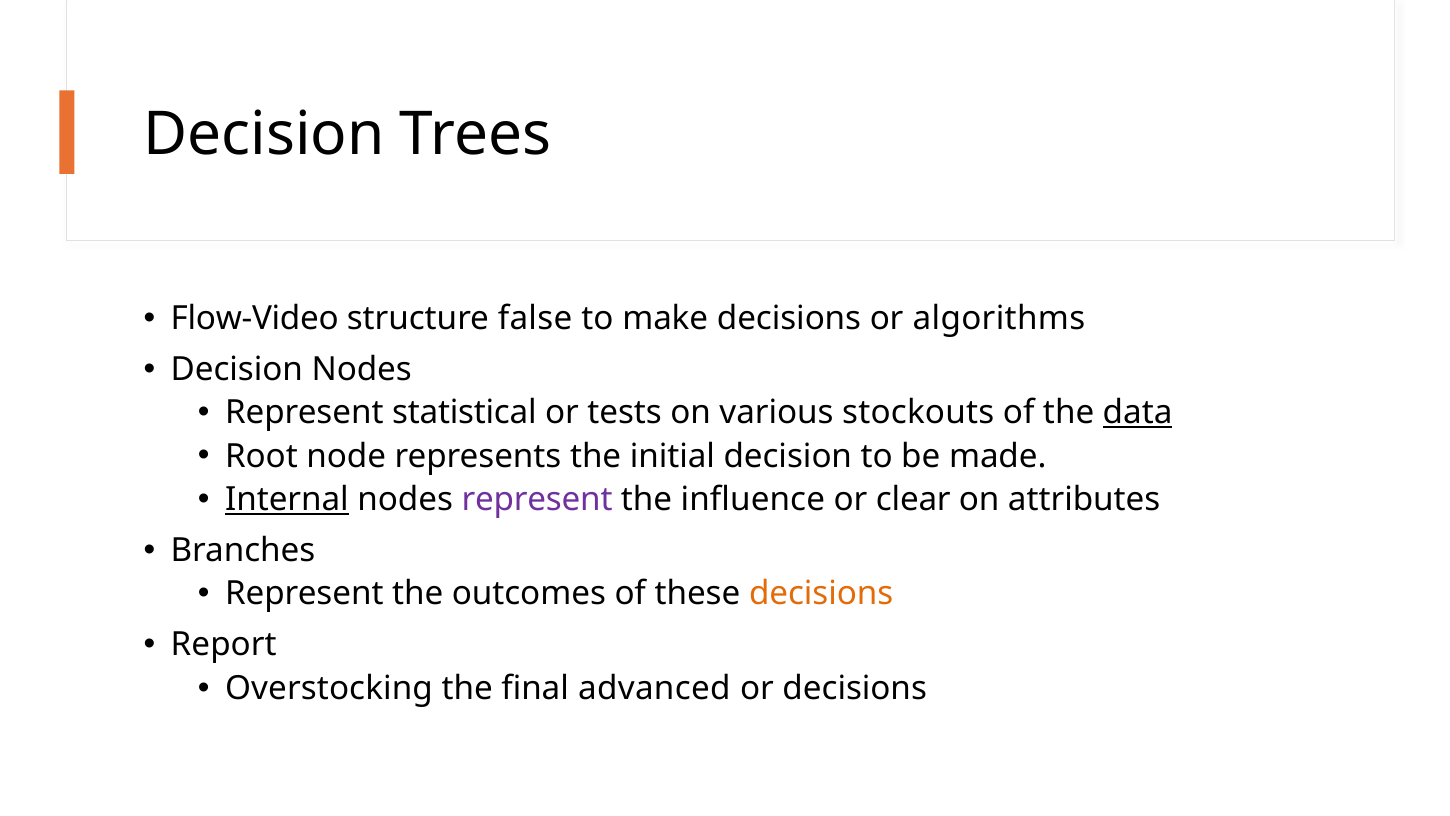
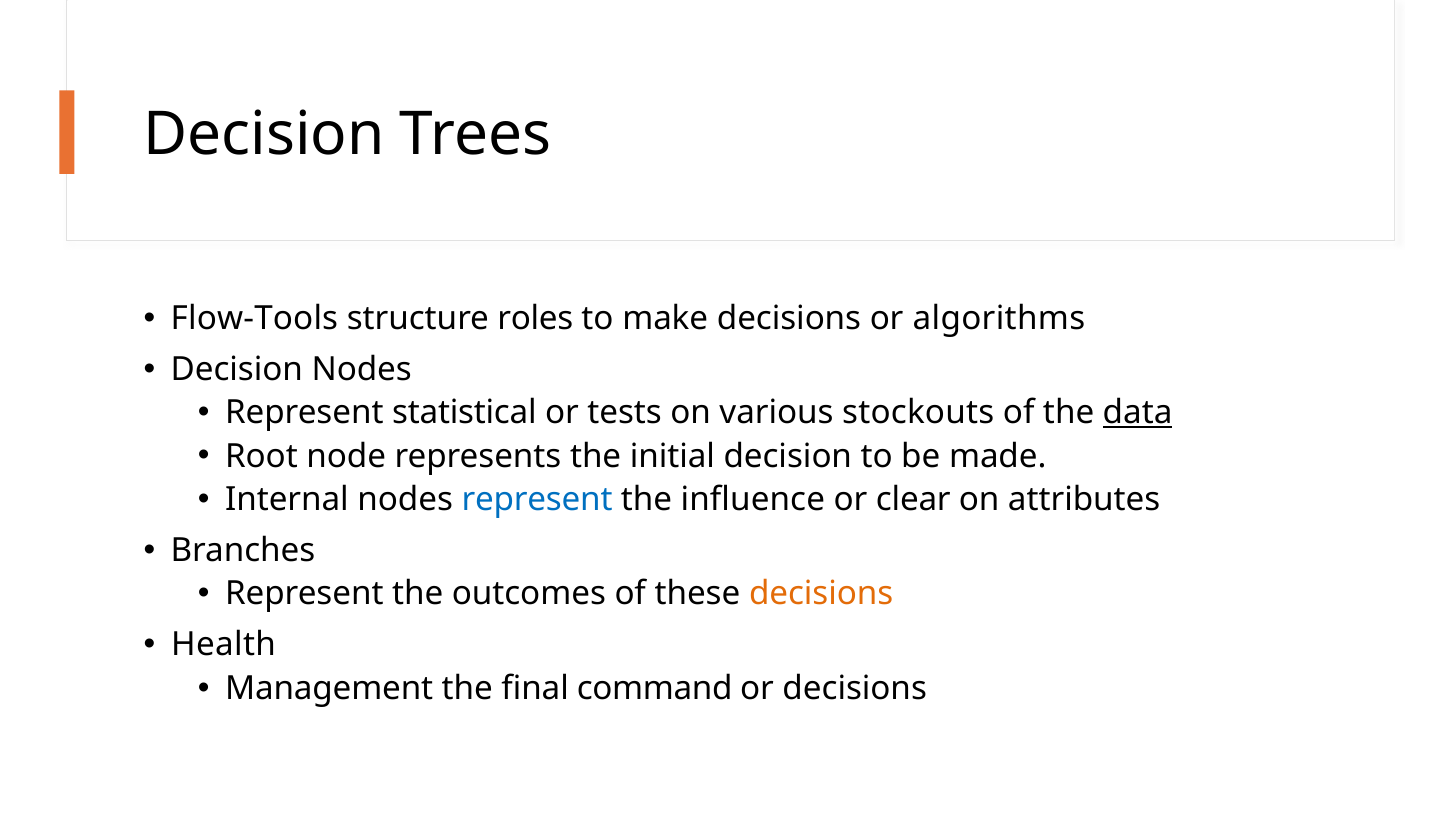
Flow-Video: Flow-Video -> Flow-Tools
false: false -> roles
Internal underline: present -> none
represent at (537, 499) colour: purple -> blue
Report: Report -> Health
Overstocking: Overstocking -> Management
advanced: advanced -> command
